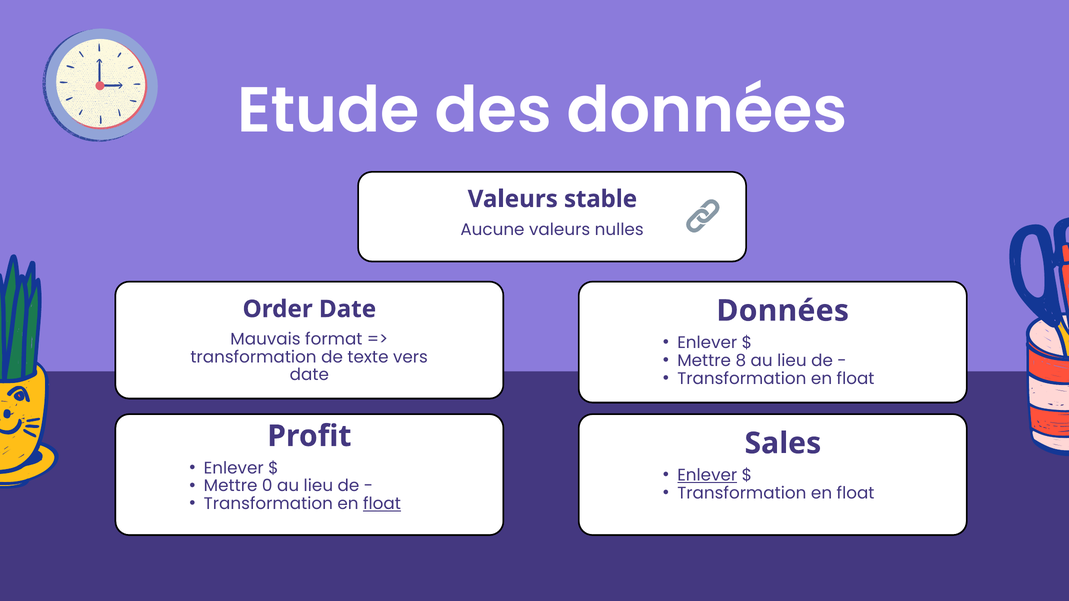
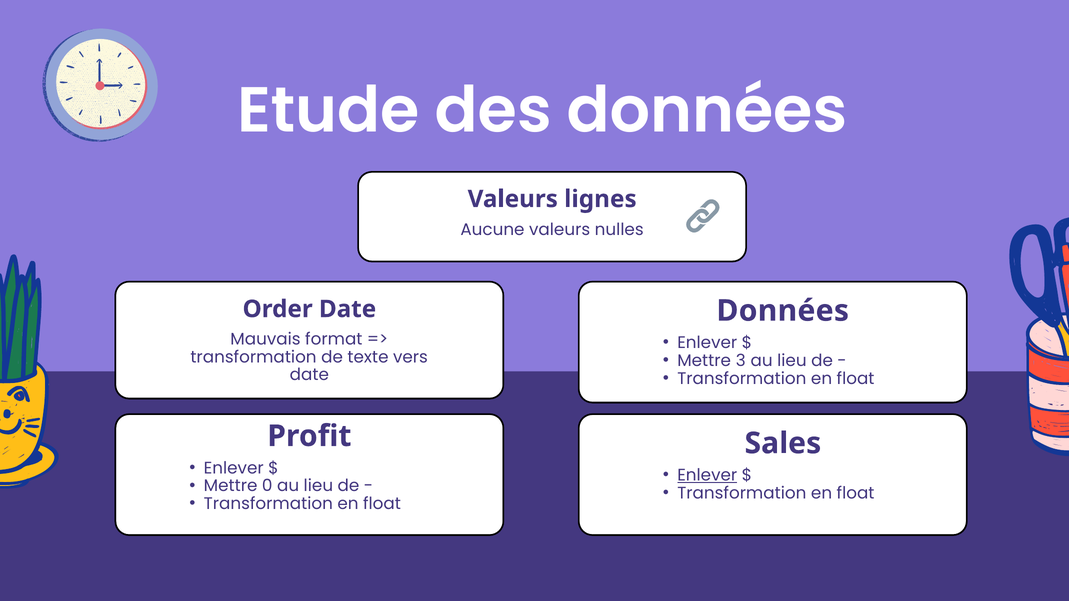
stable: stable -> lignes
8: 8 -> 3
float at (382, 504) underline: present -> none
